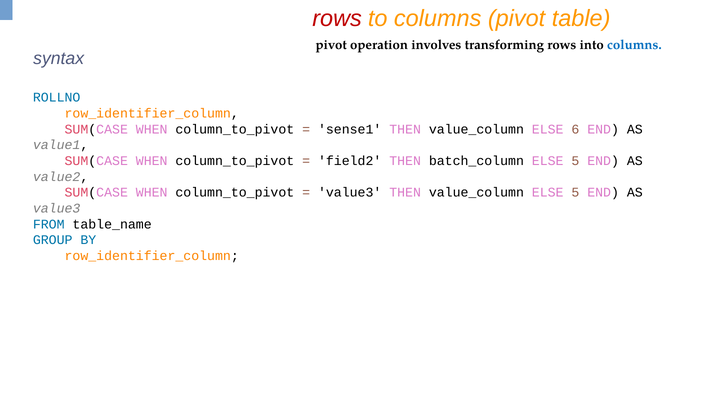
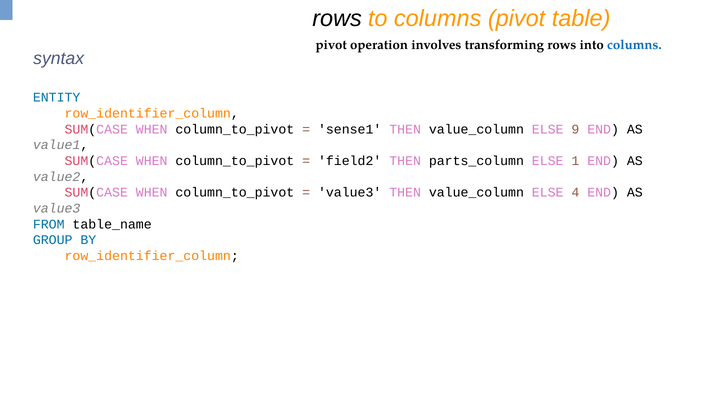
rows at (337, 18) colour: red -> black
ROLLNO: ROLLNO -> ENTITY
6: 6 -> 9
batch_column: batch_column -> parts_column
5 at (575, 161): 5 -> 1
value_column ELSE 5: 5 -> 4
